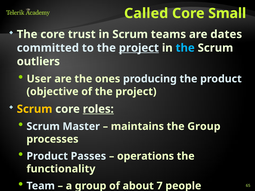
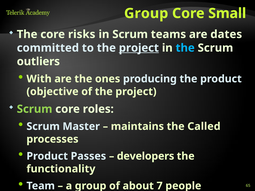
Called at (146, 13): Called -> Group
trust: trust -> risks
User: User -> With
Scrum at (35, 109) colour: yellow -> light green
roles underline: present -> none
the Group: Group -> Called
operations: operations -> developers
